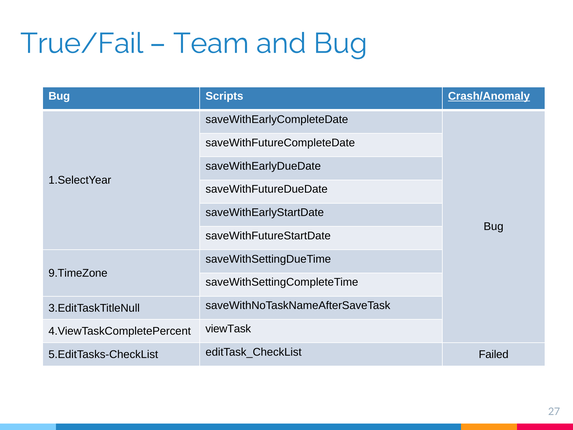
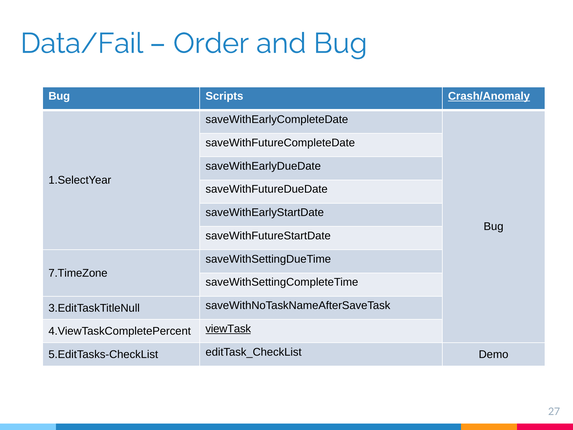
True/Fail: True/Fail -> Data/Fail
Team: Team -> Order
9.TimeZone: 9.TimeZone -> 7.TimeZone
viewTask underline: none -> present
Failed: Failed -> Demo
